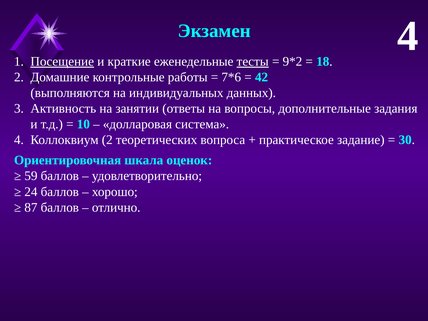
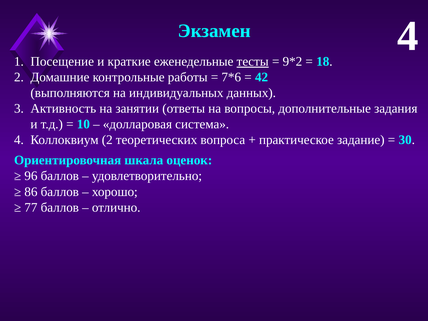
Посещение underline: present -> none
59: 59 -> 96
24: 24 -> 86
87: 87 -> 77
